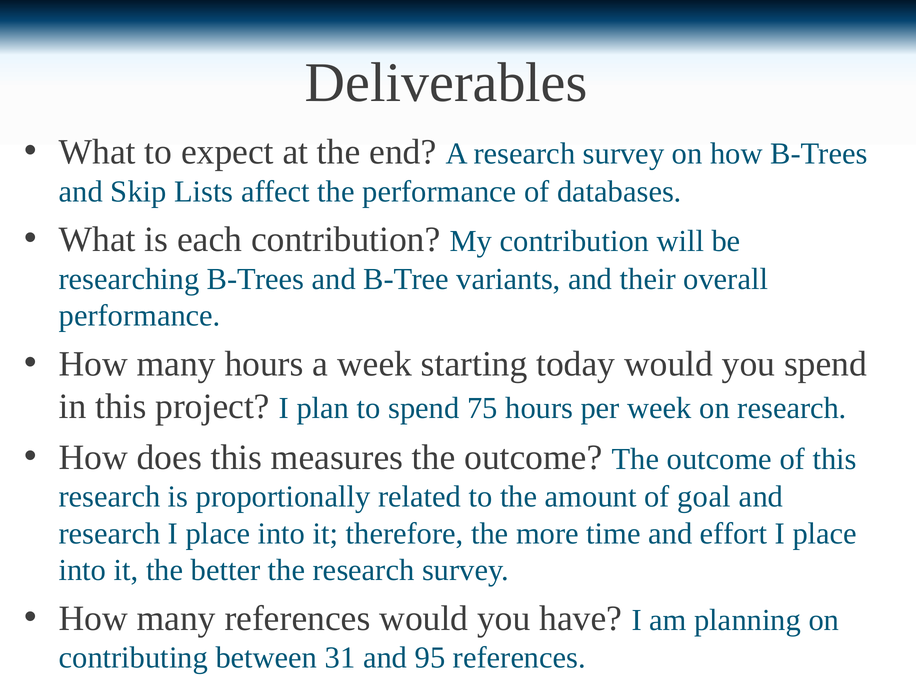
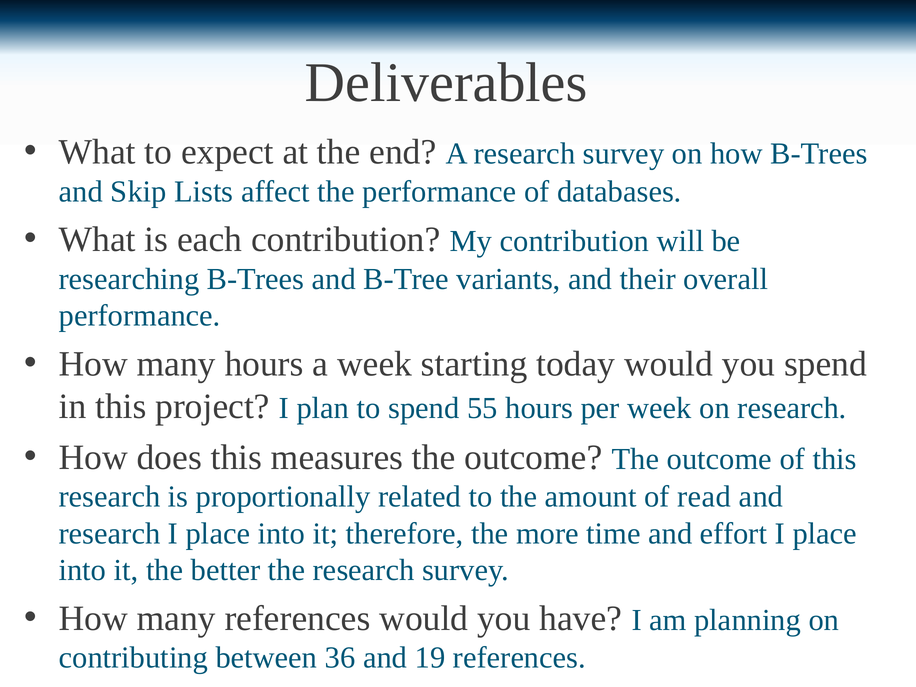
75: 75 -> 55
goal: goal -> read
31: 31 -> 36
95: 95 -> 19
